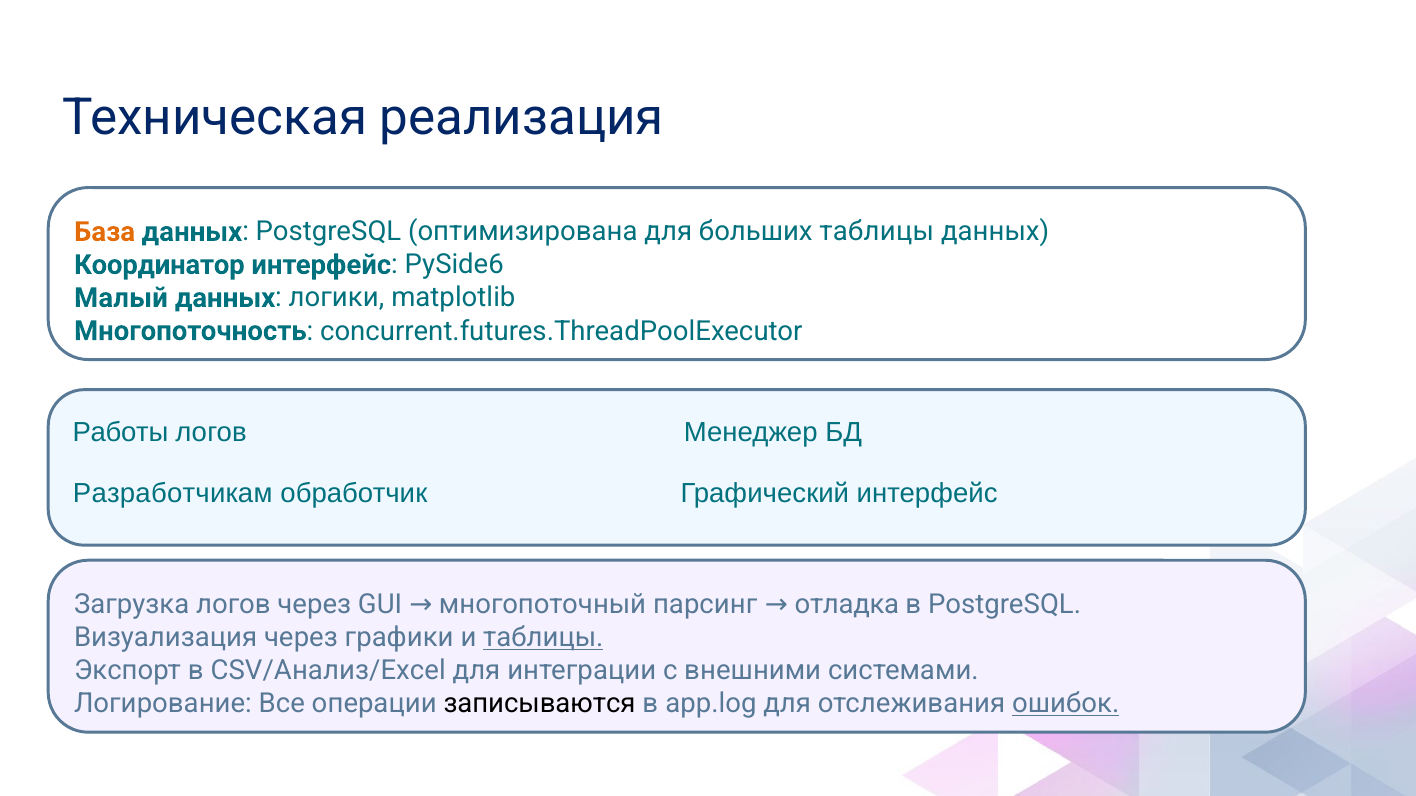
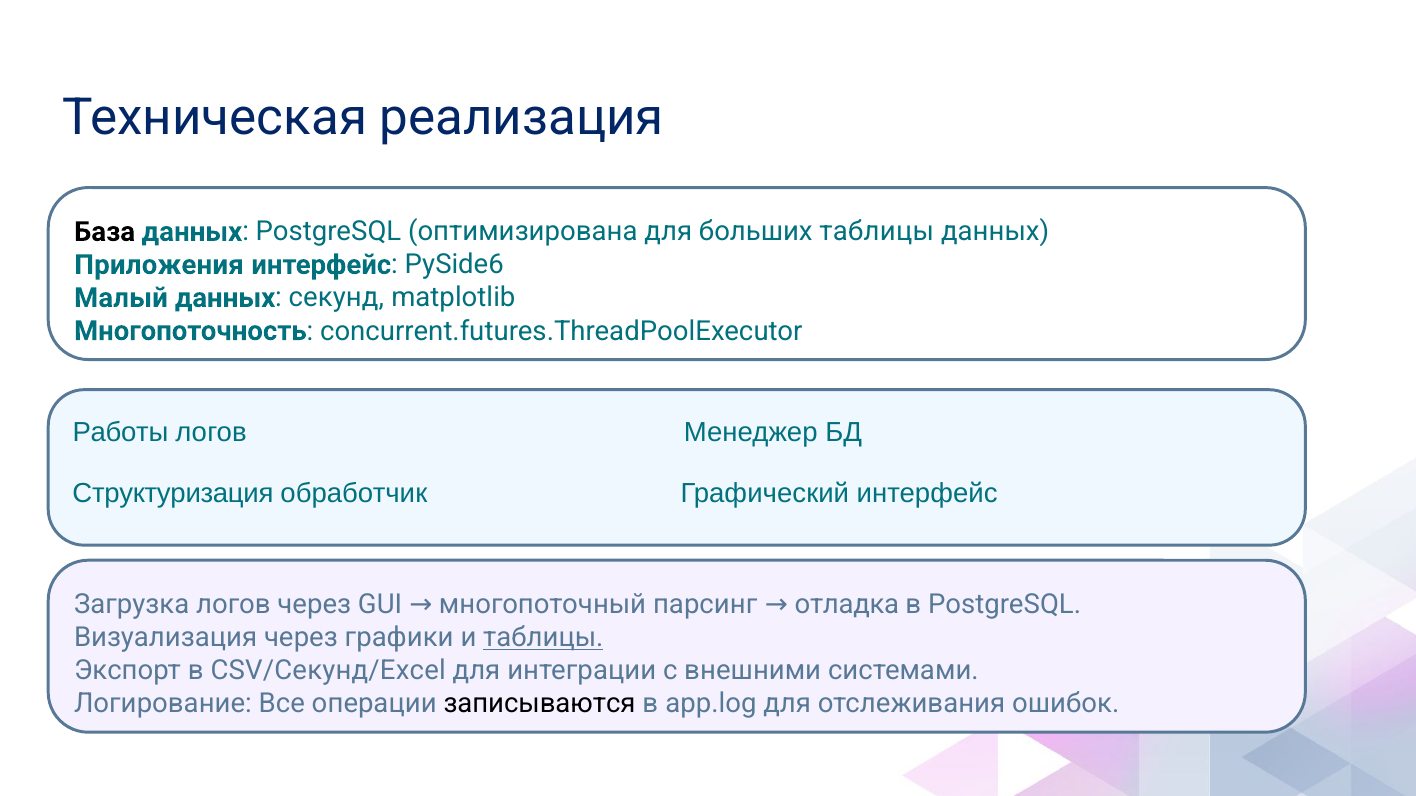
База colour: orange -> black
Координатор: Координатор -> Приложения
логики: логики -> секунд
Разработчикам: Разработчикам -> Структуризация
CSV/Анализ/Excel: CSV/Анализ/Excel -> CSV/Секунд/Excel
ошибок underline: present -> none
